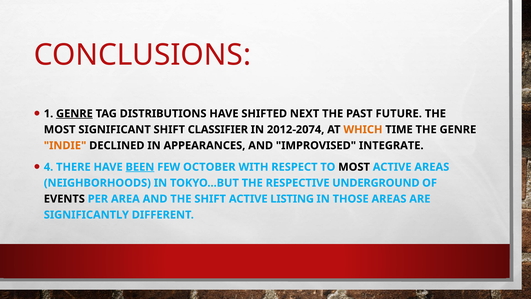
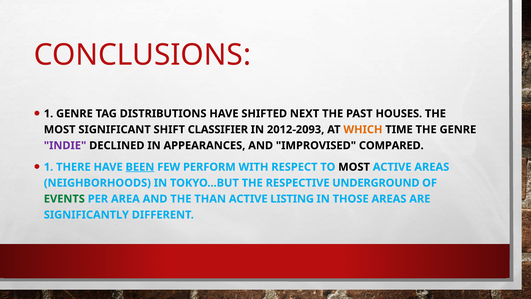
GENRE at (74, 114) underline: present -> none
FUTURE: FUTURE -> HOUSES
2012-2074: 2012-2074 -> 2012-2093
INDIE colour: orange -> purple
INTEGRATE: INTEGRATE -> COMPARED
4 at (49, 167): 4 -> 1
OCTOBER: OCTOBER -> PERFORM
EVENTS colour: black -> green
THE SHIFT: SHIFT -> THAN
